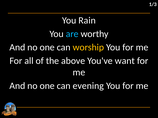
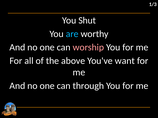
Rain: Rain -> Shut
worship colour: yellow -> pink
evening: evening -> through
